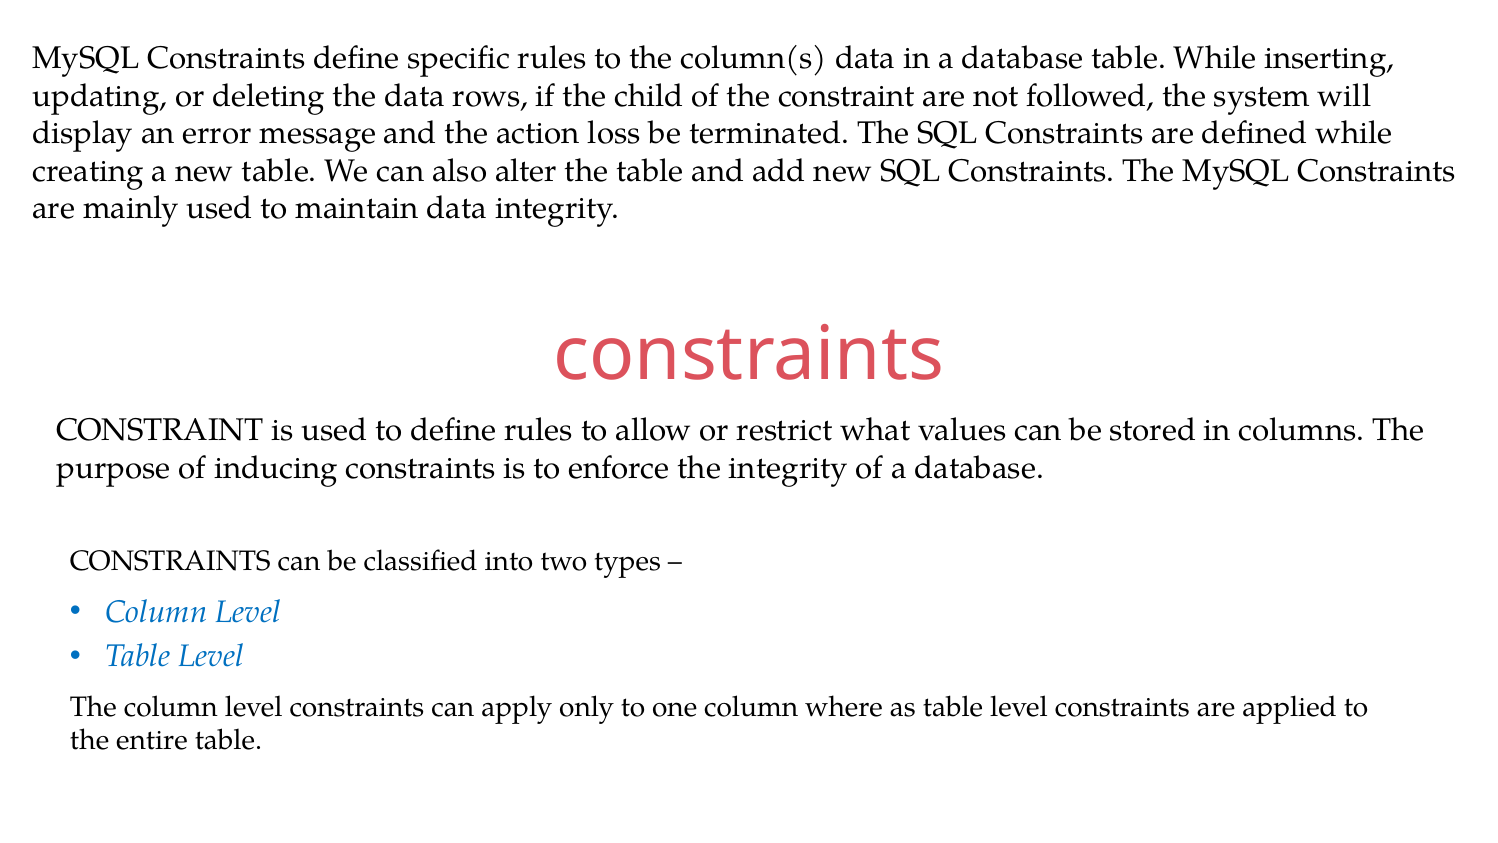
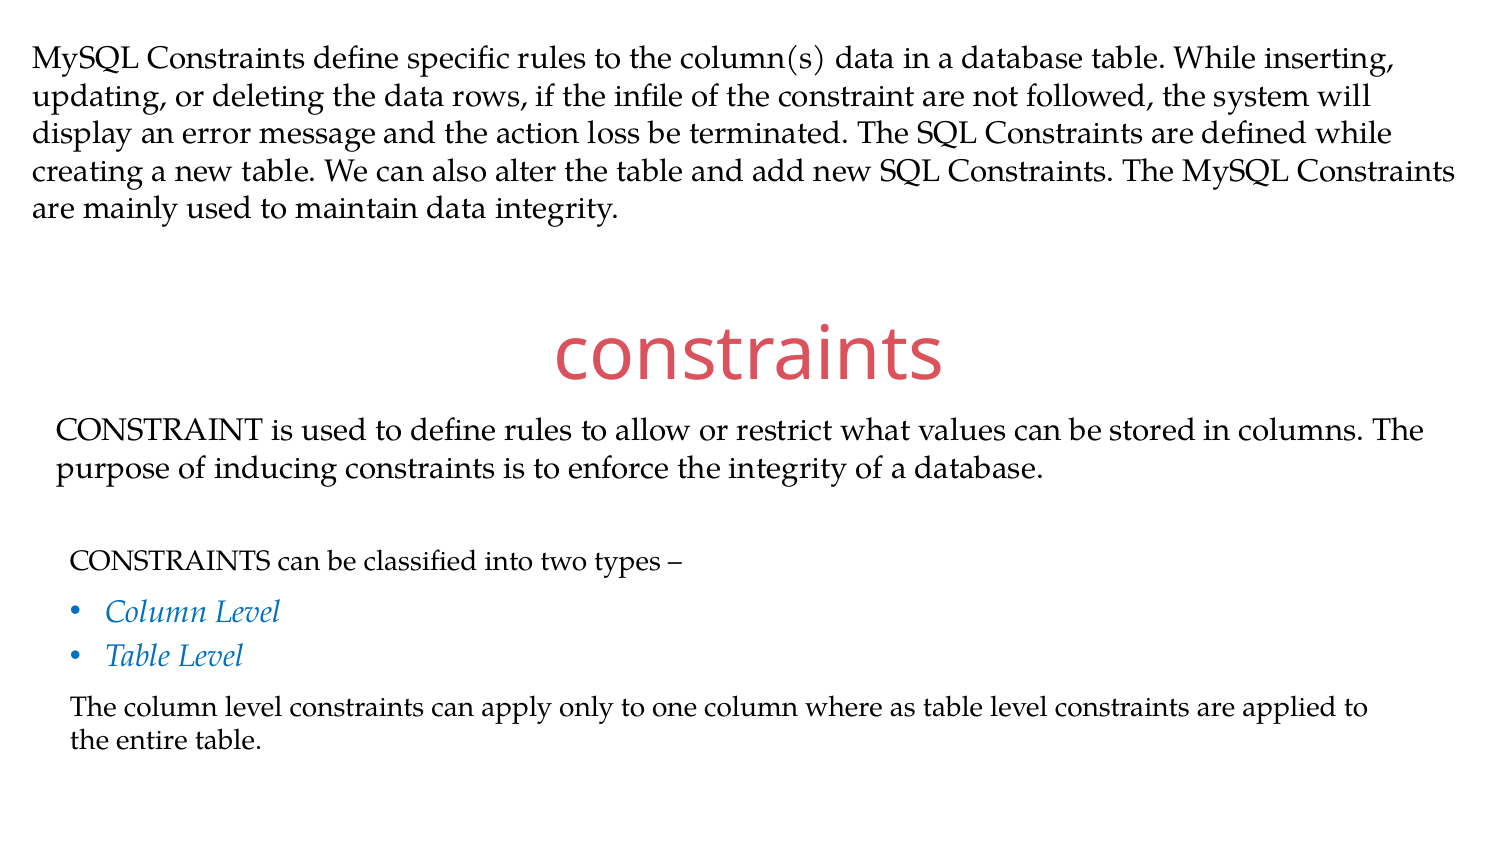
child: child -> infile
